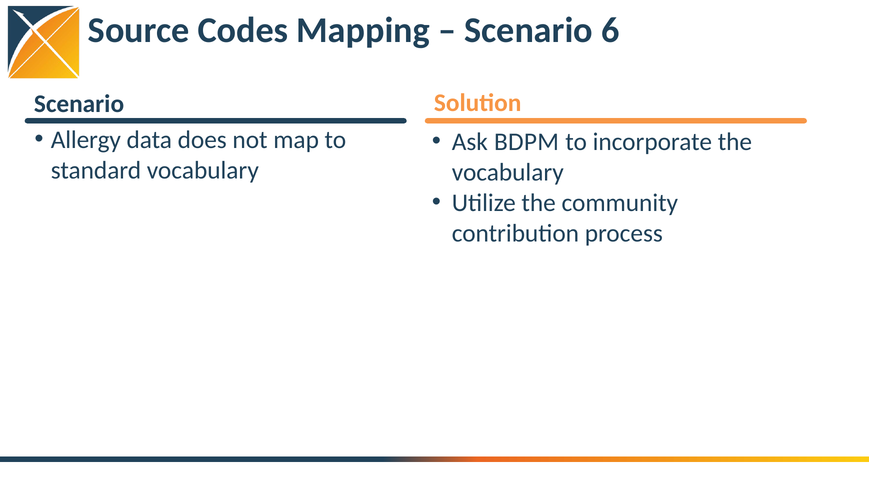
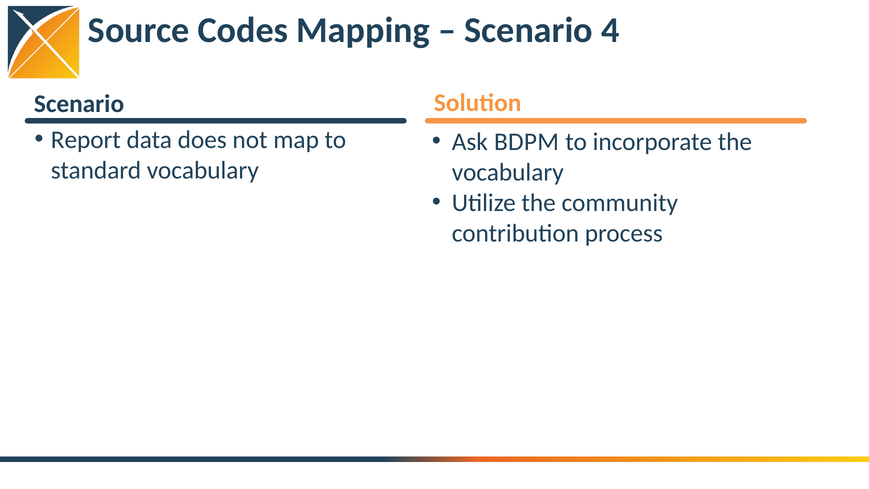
6: 6 -> 4
Allergy: Allergy -> Report
